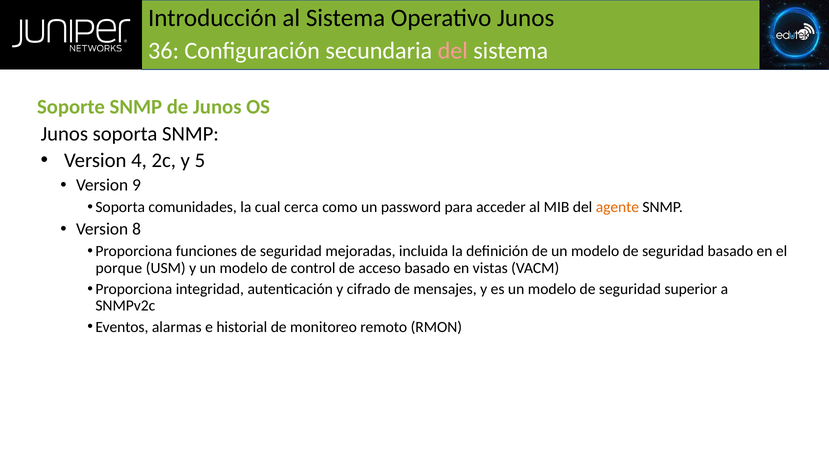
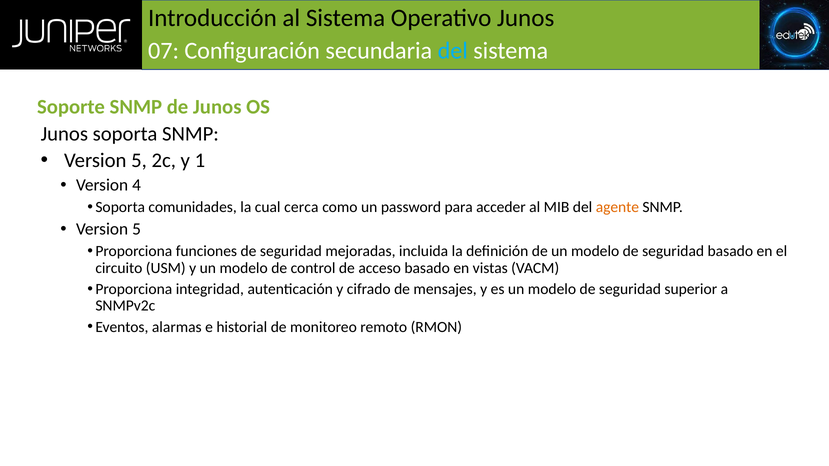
36: 36 -> 07
del at (453, 51) colour: pink -> light blue
4 at (139, 160): 4 -> 5
5: 5 -> 1
9: 9 -> 4
8 at (137, 229): 8 -> 5
porque: porque -> circuito
